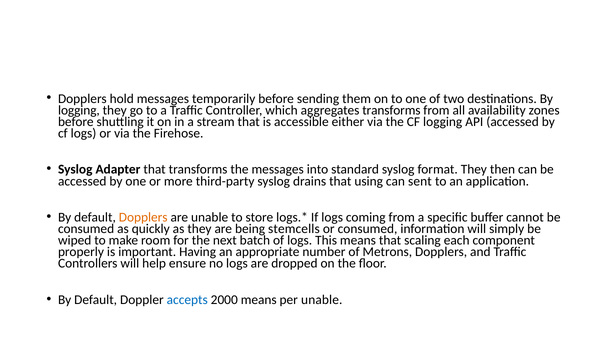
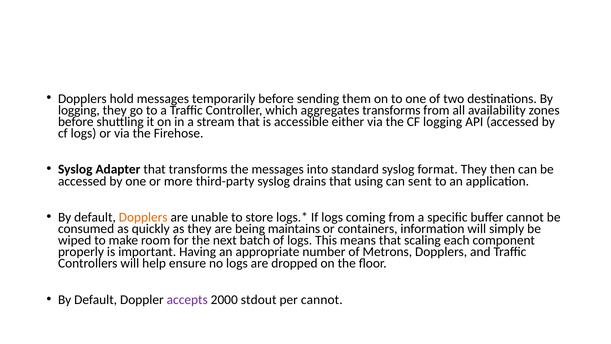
stemcells: stemcells -> maintains
or consumed: consumed -> containers
accepts colour: blue -> purple
2000 means: means -> stdout
per unable: unable -> cannot
